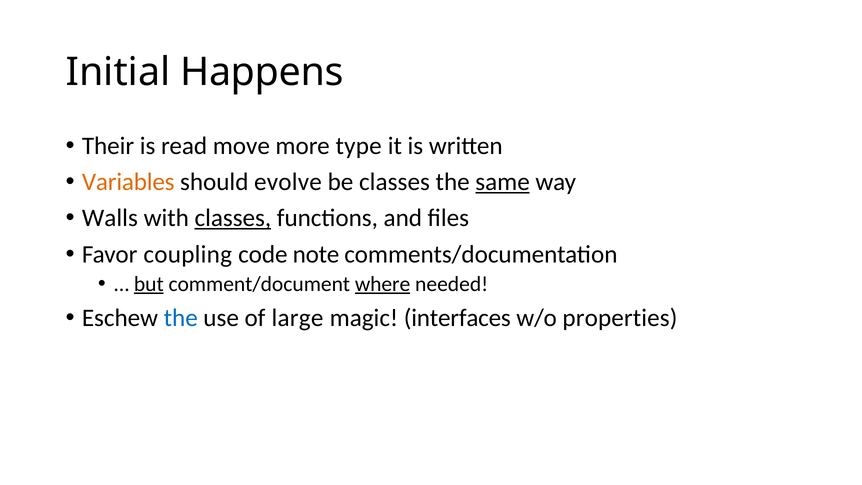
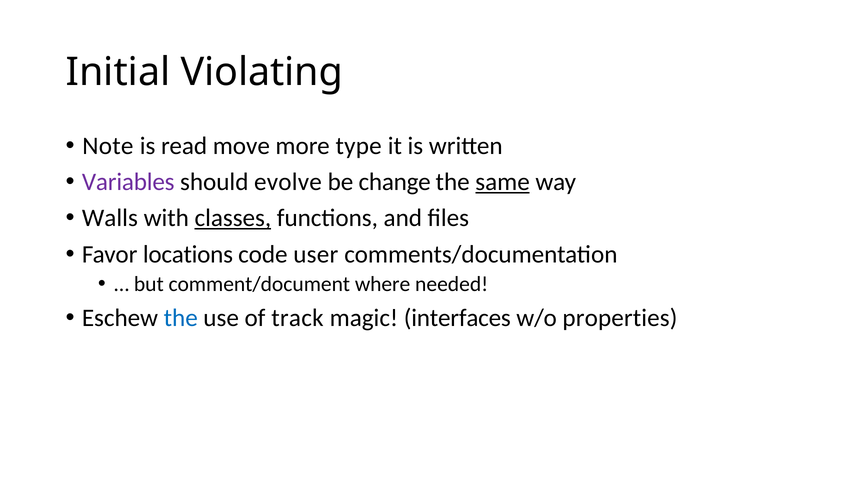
Happens: Happens -> Violating
Their: Their -> Note
Variables colour: orange -> purple
be classes: classes -> change
coupling: coupling -> locations
note: note -> user
but underline: present -> none
where underline: present -> none
large: large -> track
